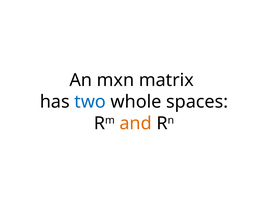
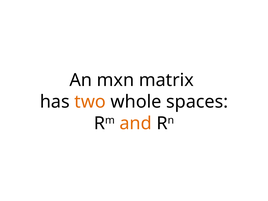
two colour: blue -> orange
